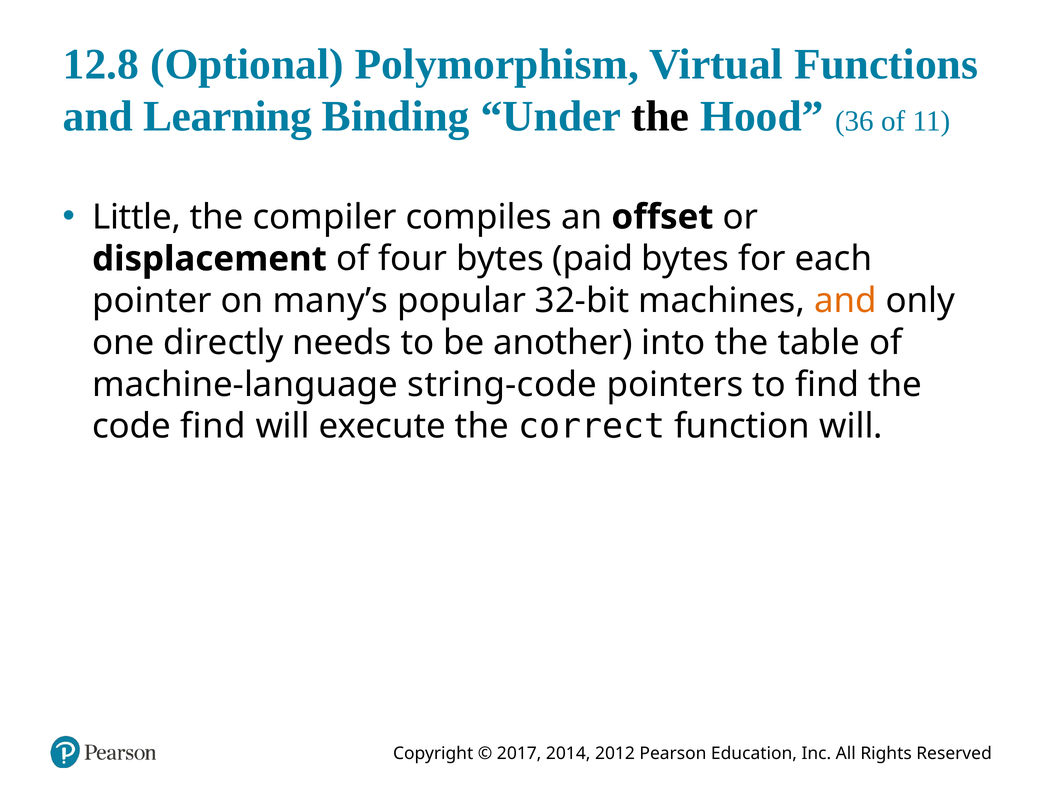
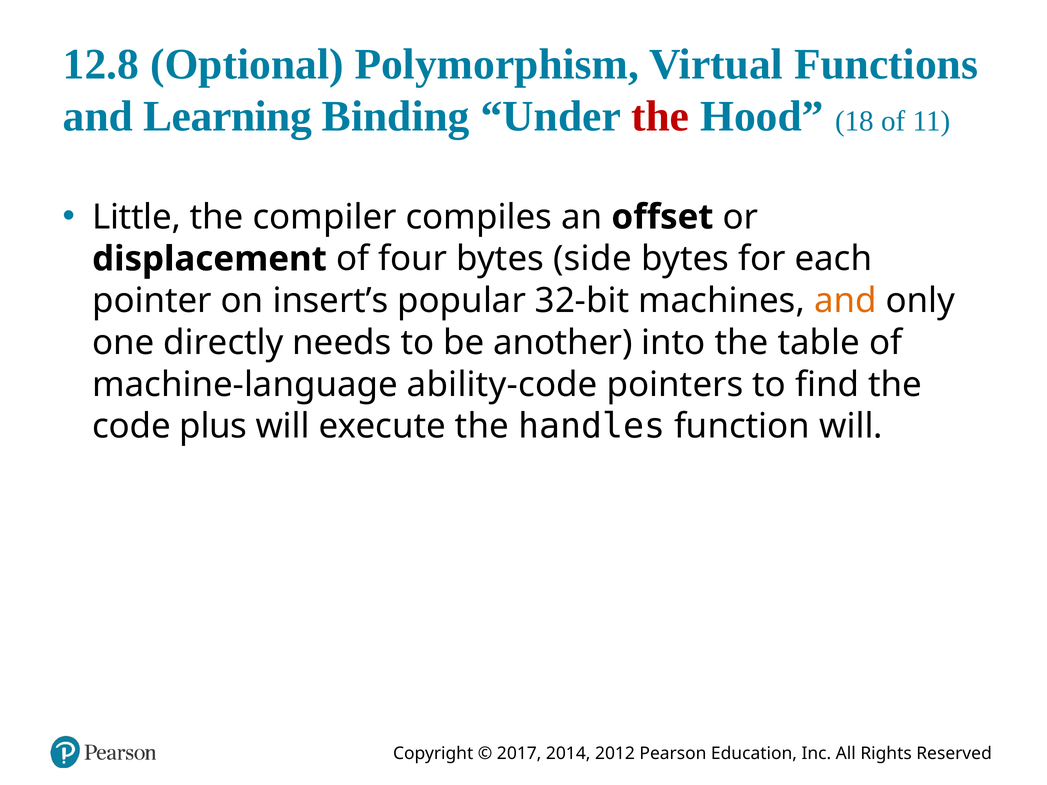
the at (660, 117) colour: black -> red
36: 36 -> 18
paid: paid -> side
many’s: many’s -> insert’s
string-code: string-code -> ability-code
code find: find -> plus
correct: correct -> handles
